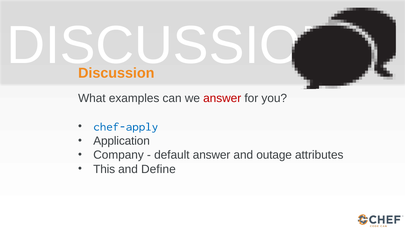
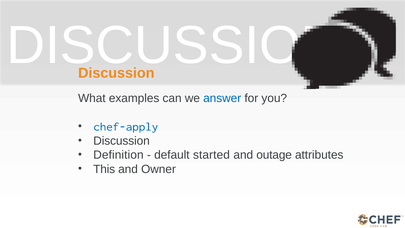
answer at (222, 98) colour: red -> blue
Application at (122, 141): Application -> Discussion
Company: Company -> Definition
default answer: answer -> started
Define: Define -> Owner
